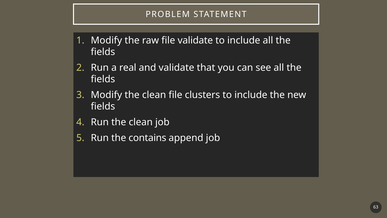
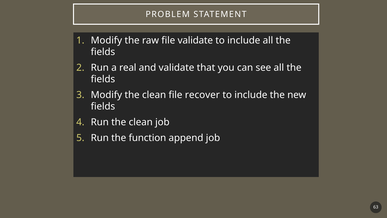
clusters: clusters -> recover
contains: contains -> function
